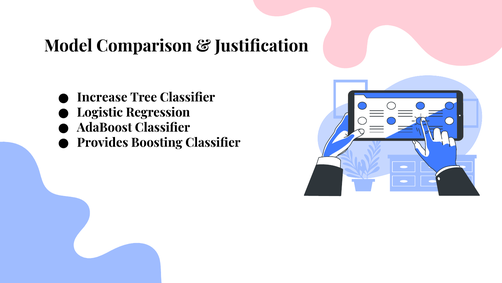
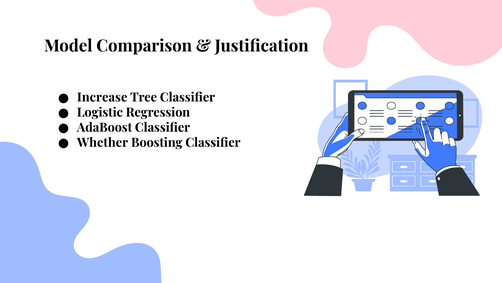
Provides: Provides -> Whether
